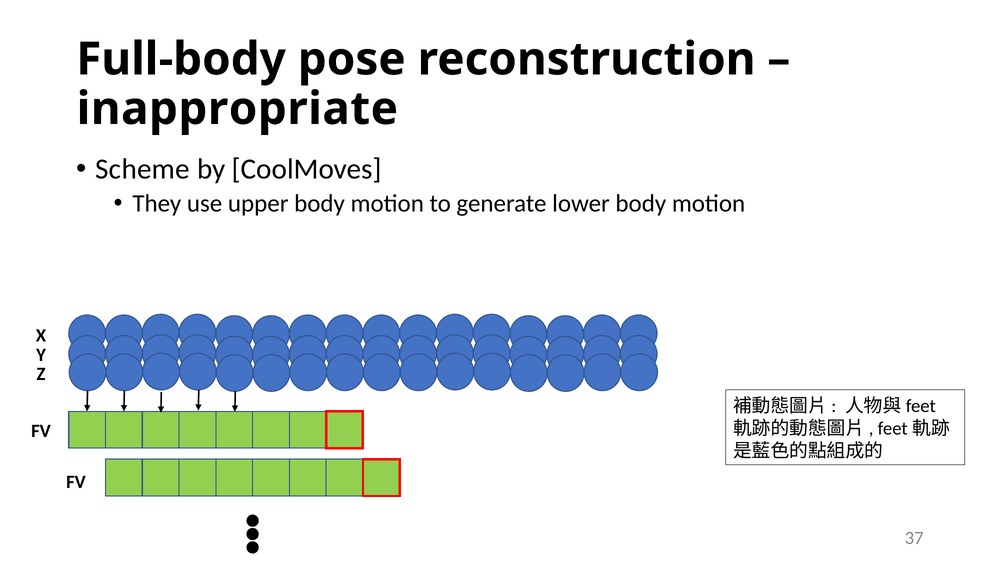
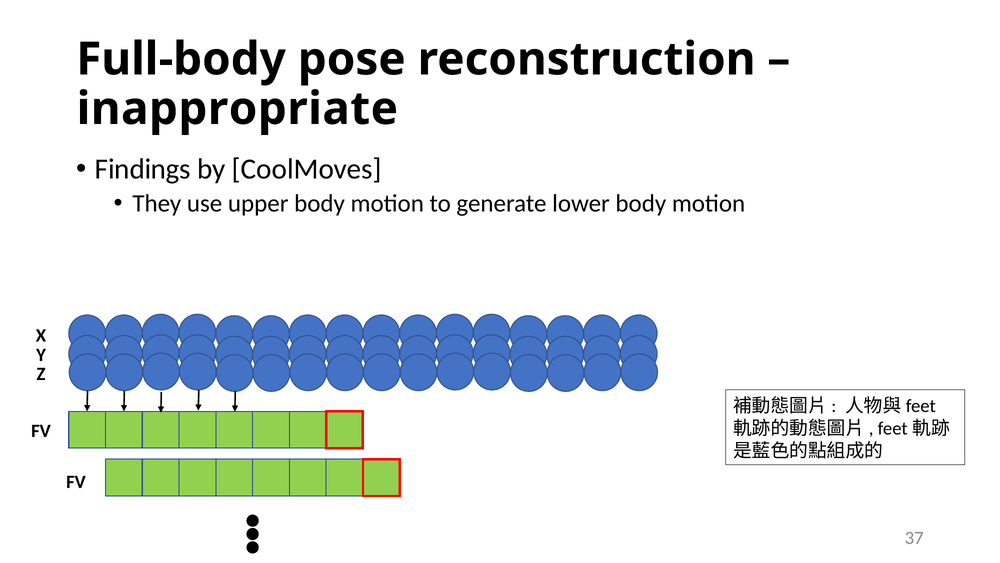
Scheme: Scheme -> Findings
